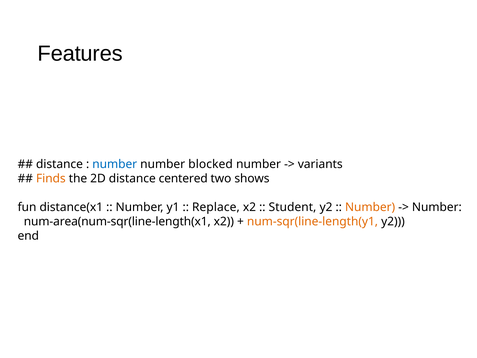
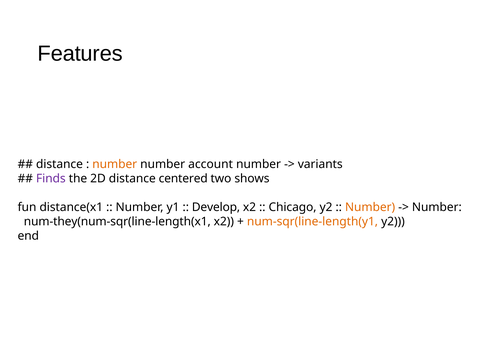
number at (115, 164) colour: blue -> orange
blocked: blocked -> account
Finds colour: orange -> purple
Replace: Replace -> Develop
Student: Student -> Chicago
num-area(num-sqr(line-length(x1: num-area(num-sqr(line-length(x1 -> num-they(num-sqr(line-length(x1
